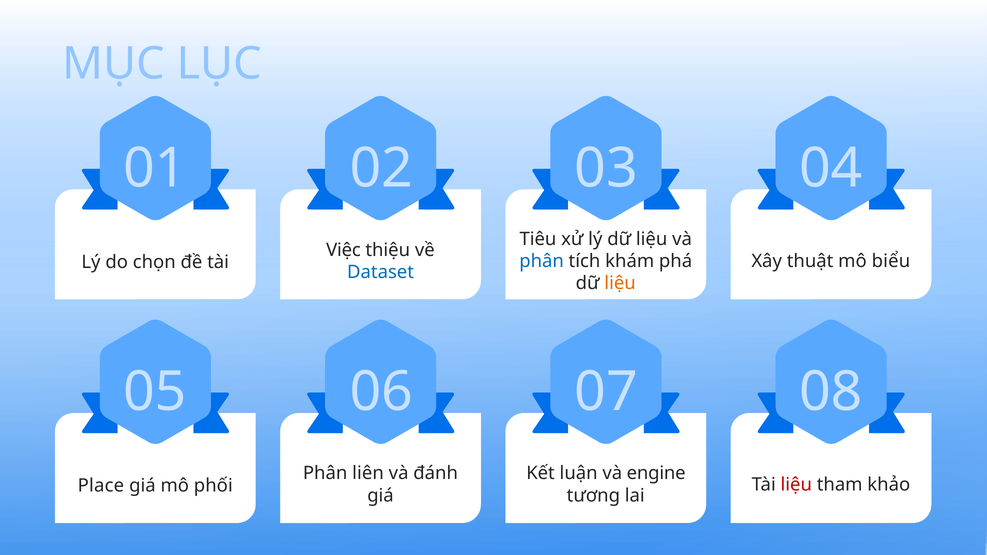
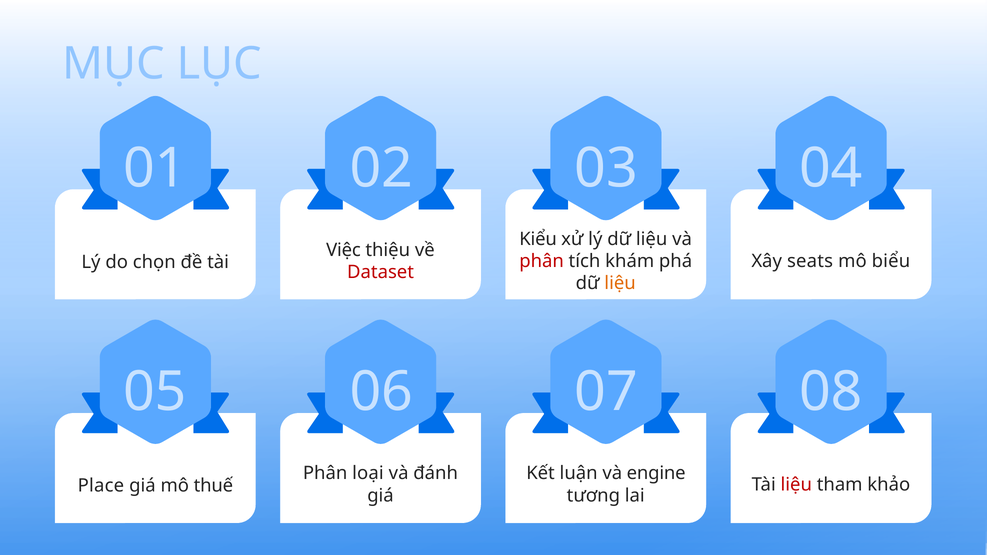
Tiêu: Tiêu -> Kiểu
phân at (542, 261) colour: blue -> red
thuật: thuật -> seats
Dataset colour: blue -> red
liên: liên -> loại
phối: phối -> thuế
